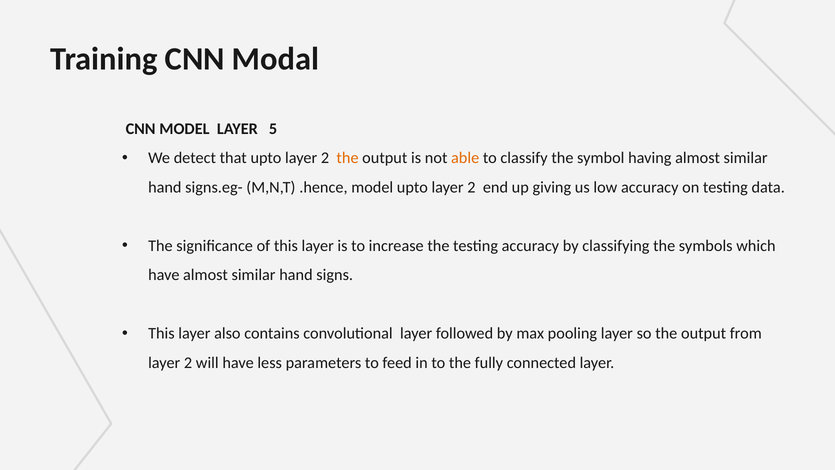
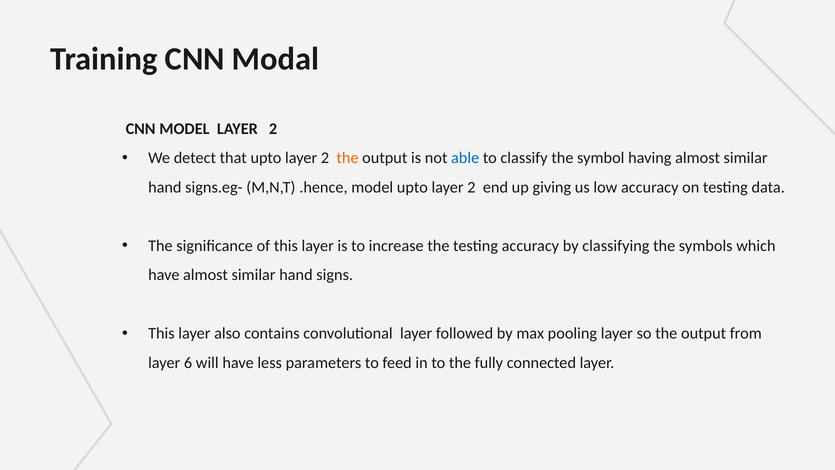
MODEL LAYER 5: 5 -> 2
able colour: orange -> blue
2 at (188, 363): 2 -> 6
